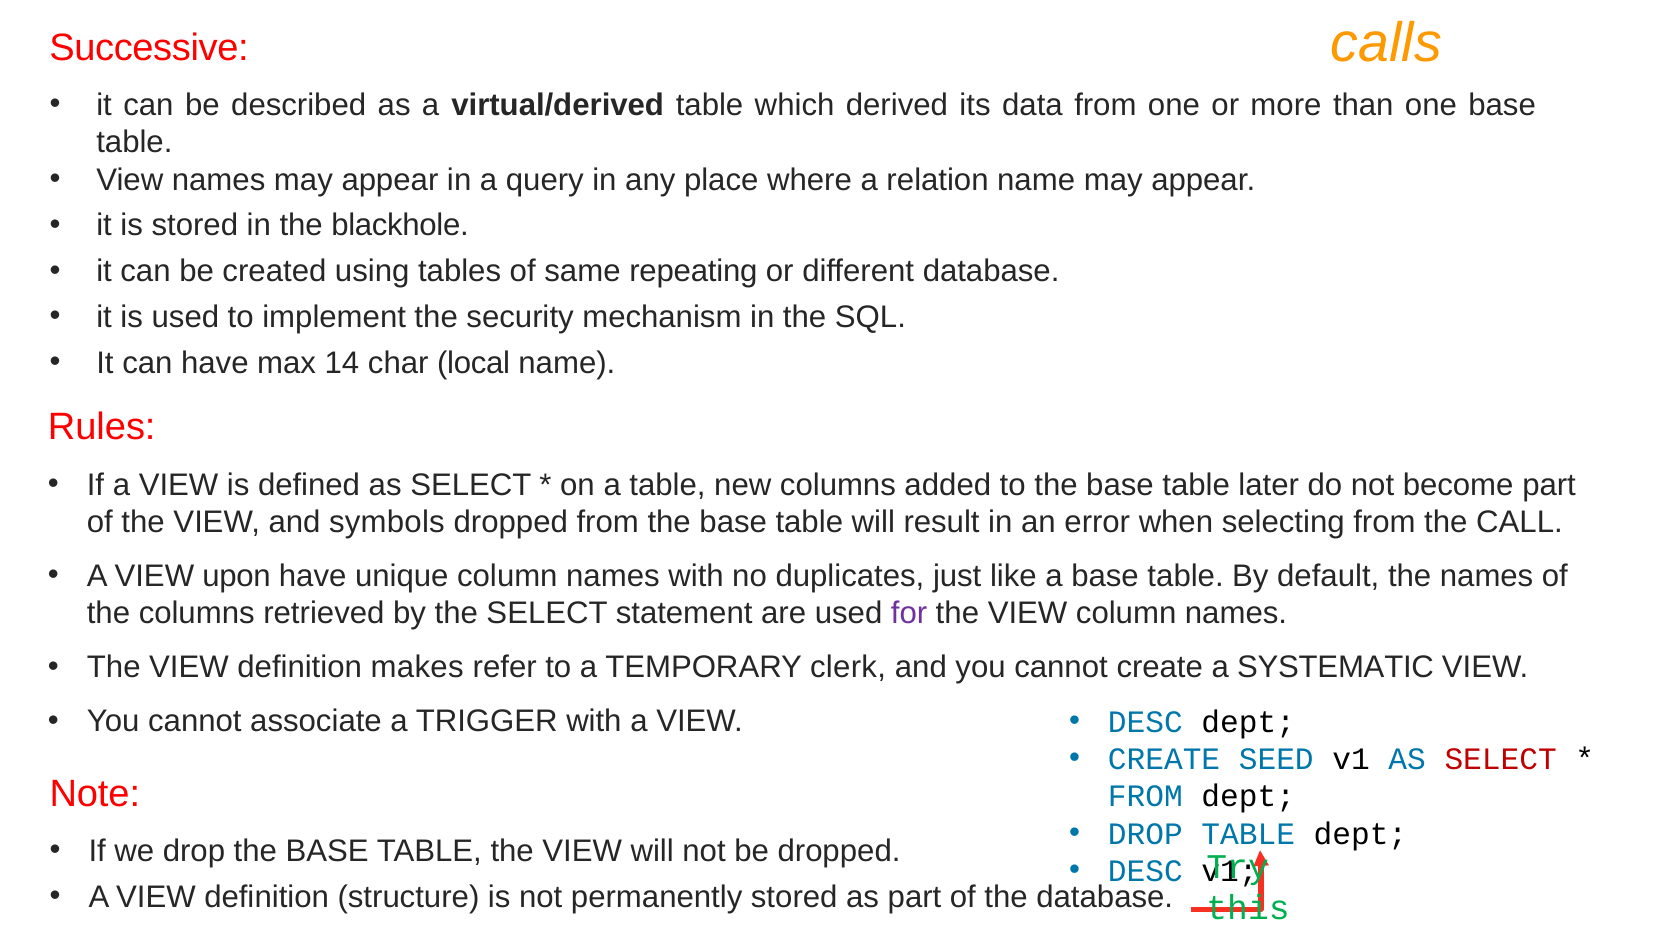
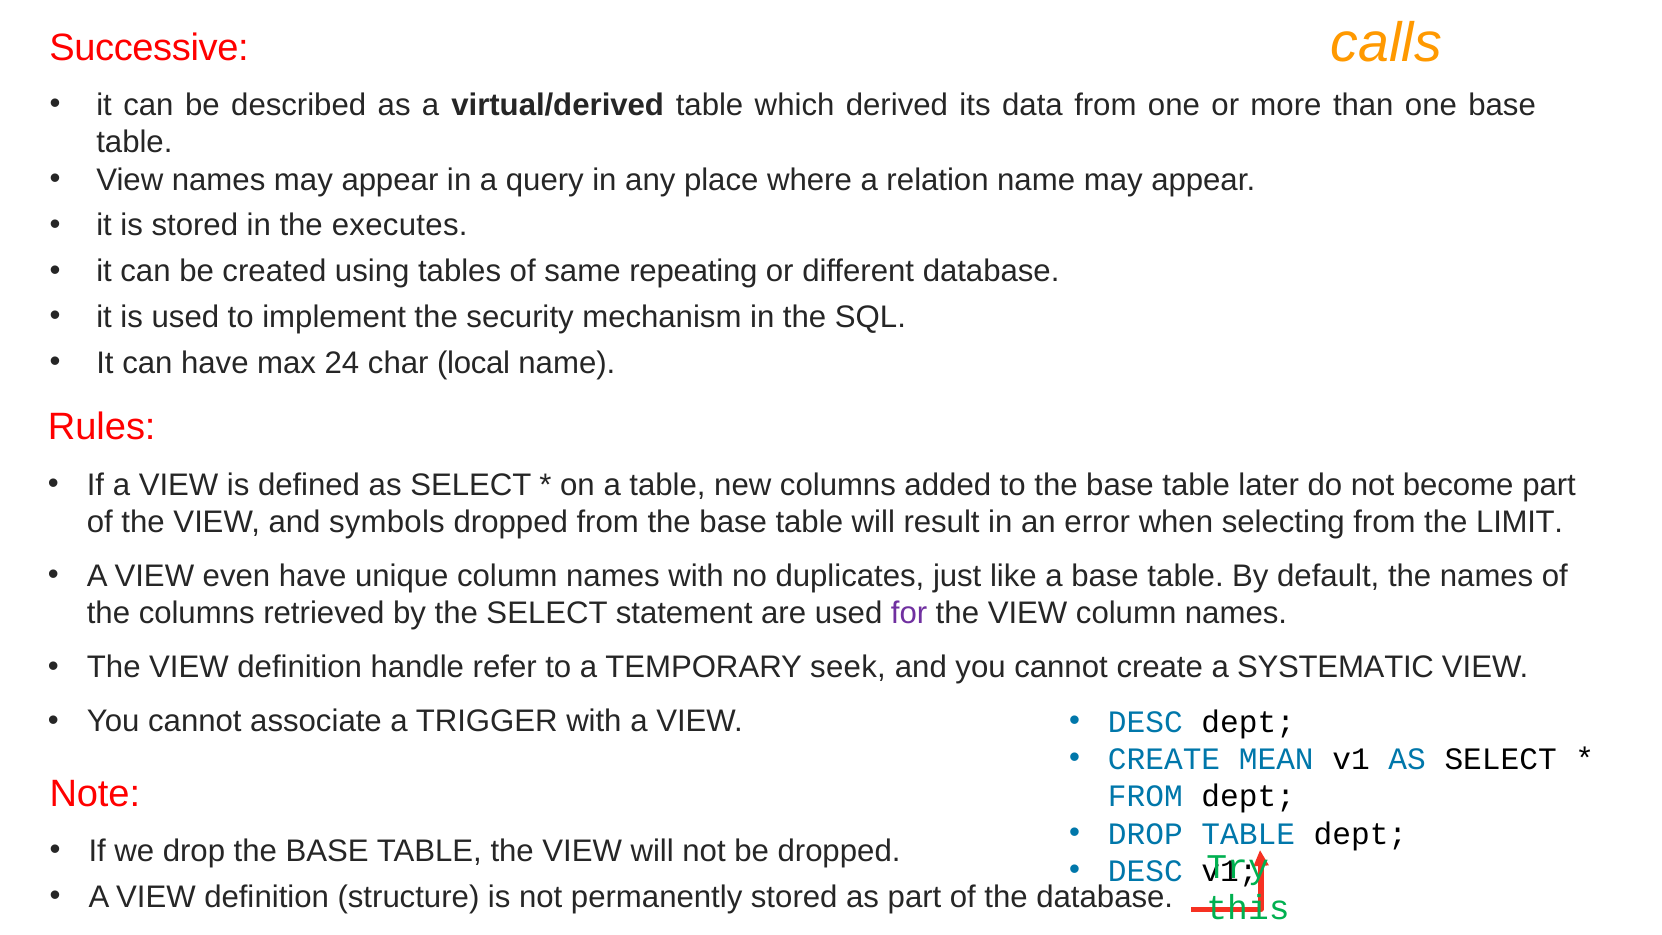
blackhole: blackhole -> executes
14: 14 -> 24
CALL: CALL -> LIMIT
upon: upon -> even
makes: makes -> handle
clerk: clerk -> seek
SEED: SEED -> MEAN
SELECT at (1501, 759) colour: red -> black
